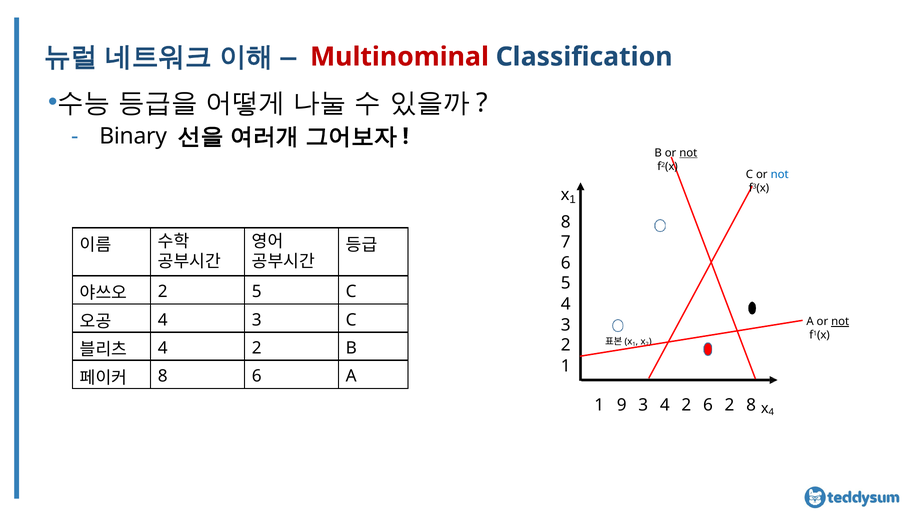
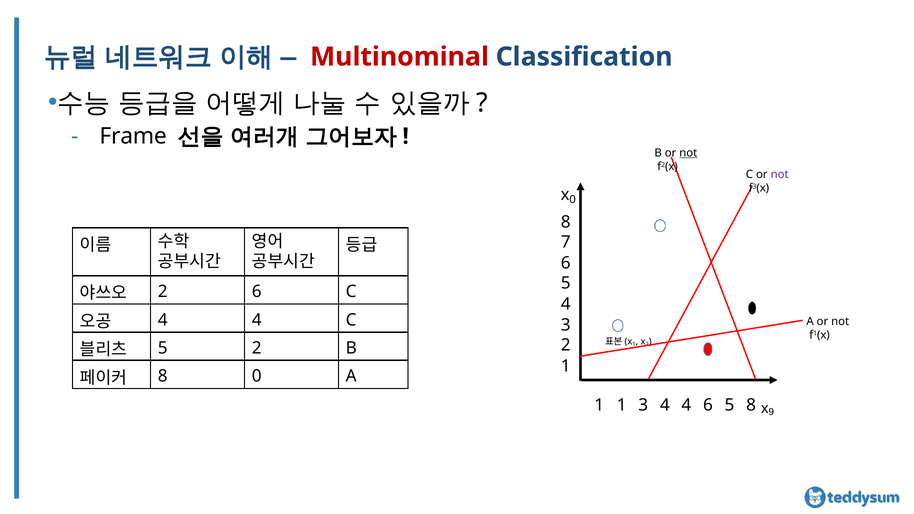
Binary: Binary -> Frame
not at (780, 175) colour: blue -> purple
x 1: 1 -> 0
2 5: 5 -> 6
3 at (257, 320): 3 -> 4
not at (840, 322) underline: present -> none
4 at (163, 348): 4 -> 5
8 6: 6 -> 0
9 at (622, 405): 9 -> 1
3 4 2: 2 -> 4
2 at (730, 405): 2 -> 5
x 4: 4 -> 9
